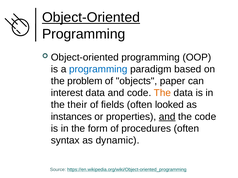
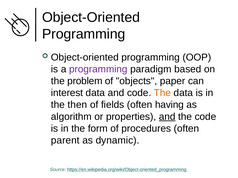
Object-Oriented at (91, 17) underline: present -> none
programming at (98, 69) colour: blue -> purple
their: their -> then
looked: looked -> having
instances: instances -> algorithm
syntax: syntax -> parent
